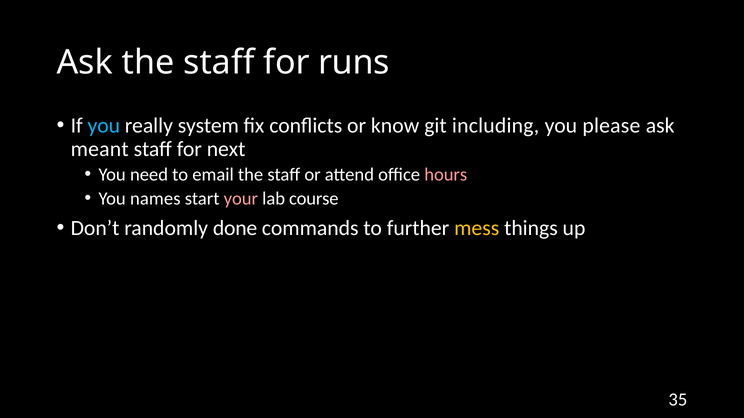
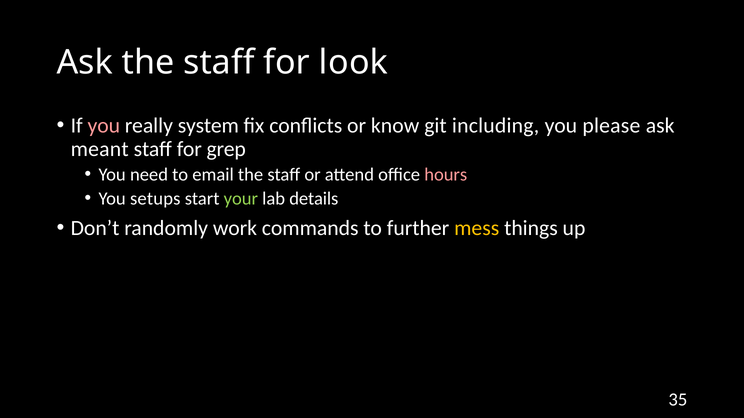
runs: runs -> look
you at (104, 126) colour: light blue -> pink
next: next -> grep
names: names -> setups
your colour: pink -> light green
course: course -> details
done: done -> work
